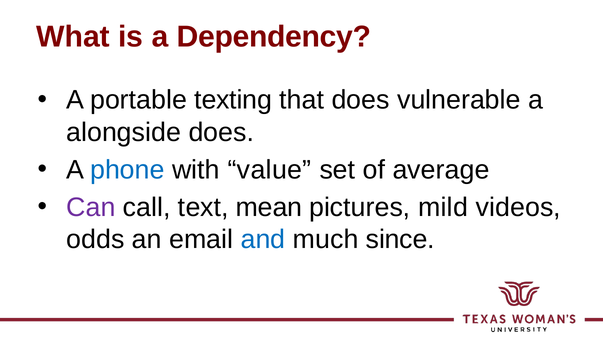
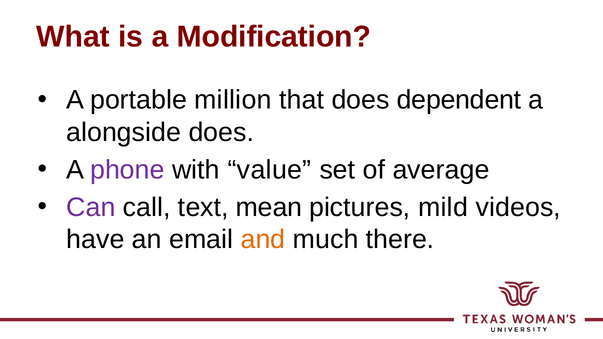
Dependency: Dependency -> Modification
texting: texting -> million
vulnerable: vulnerable -> dependent
phone colour: blue -> purple
odds: odds -> have
and colour: blue -> orange
since: since -> there
